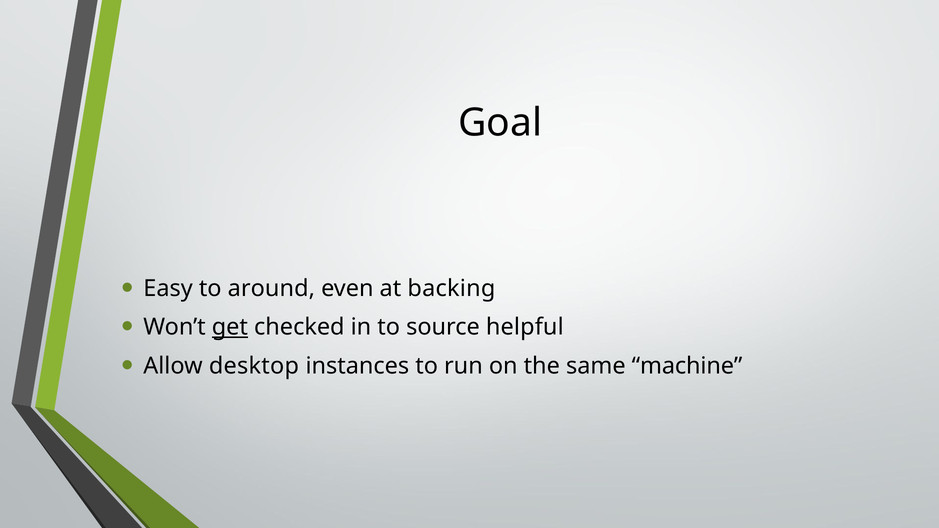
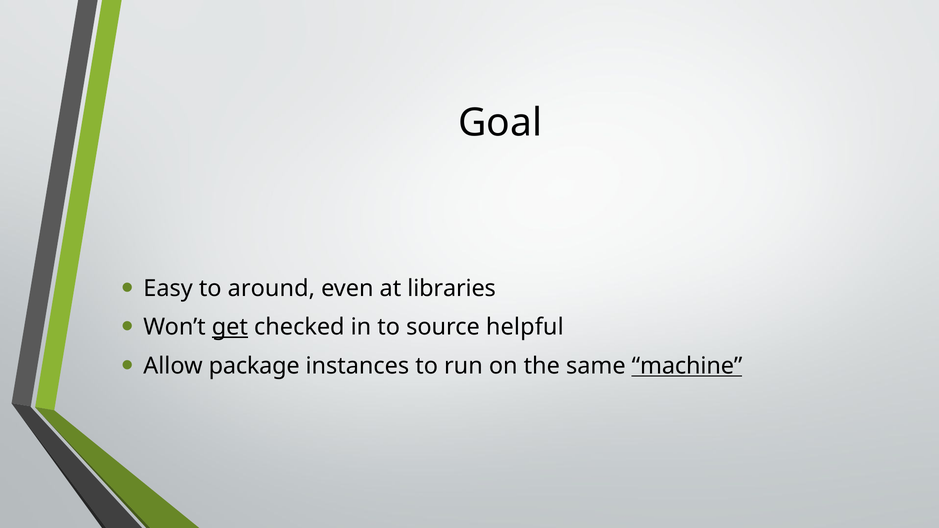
backing: backing -> libraries
desktop: desktop -> package
machine underline: none -> present
